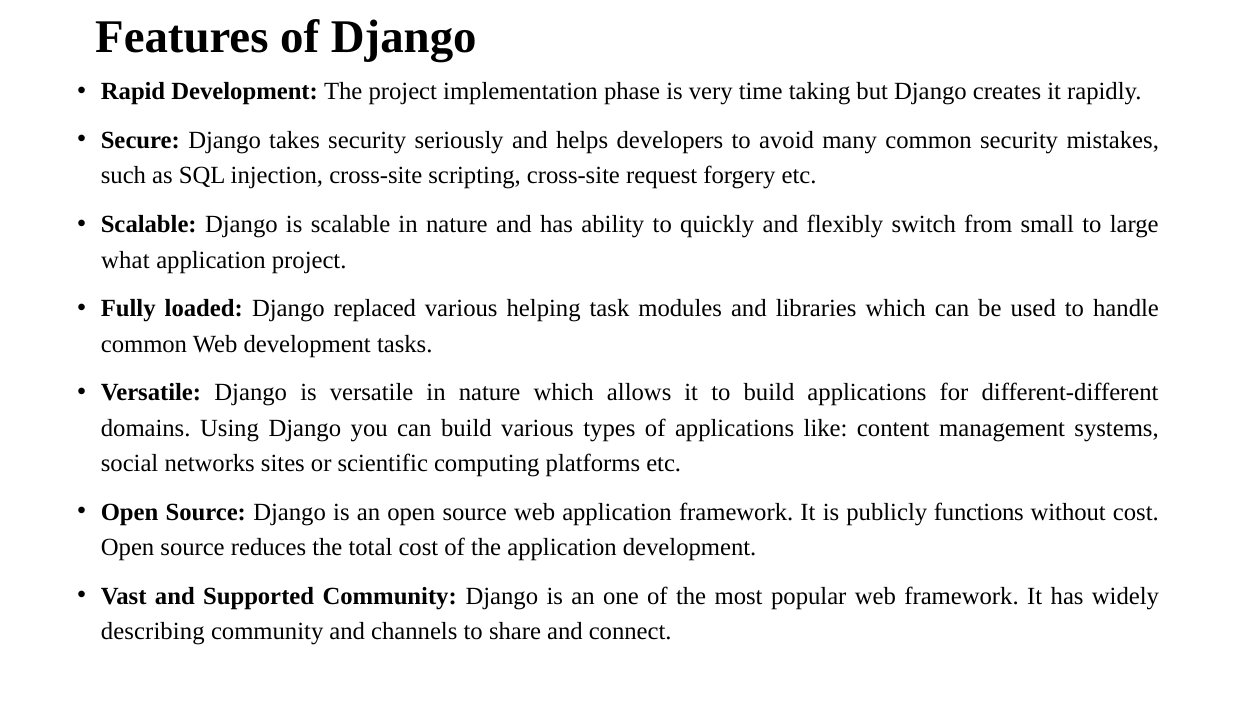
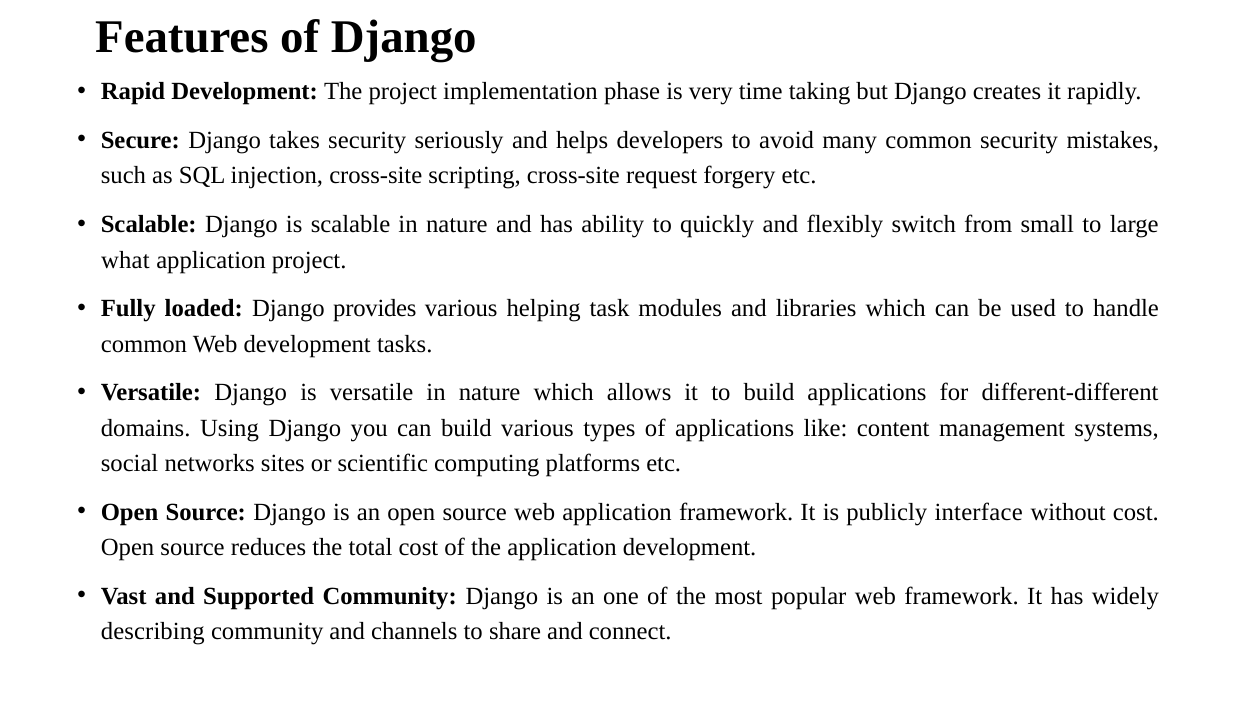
replaced: replaced -> provides
functions: functions -> interface
